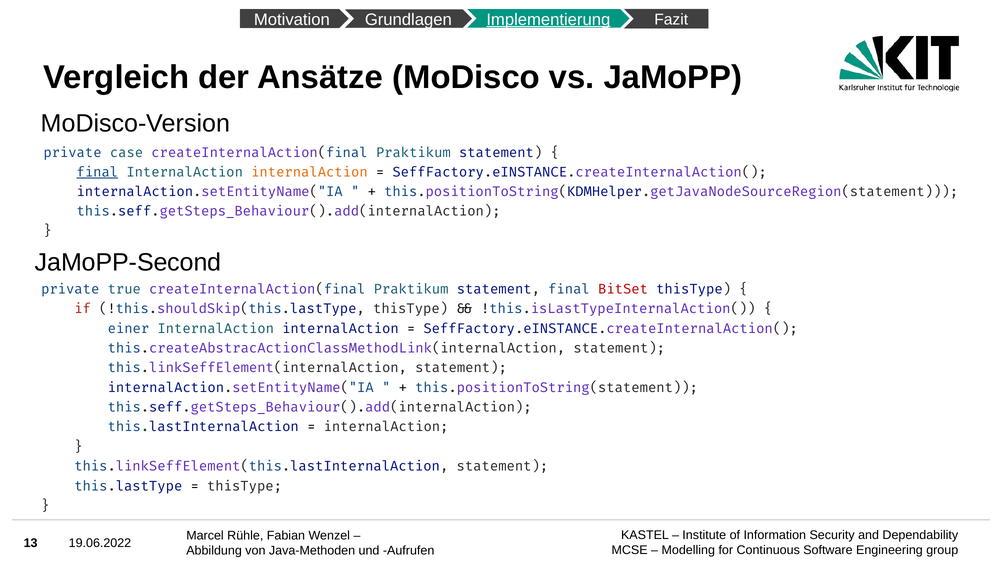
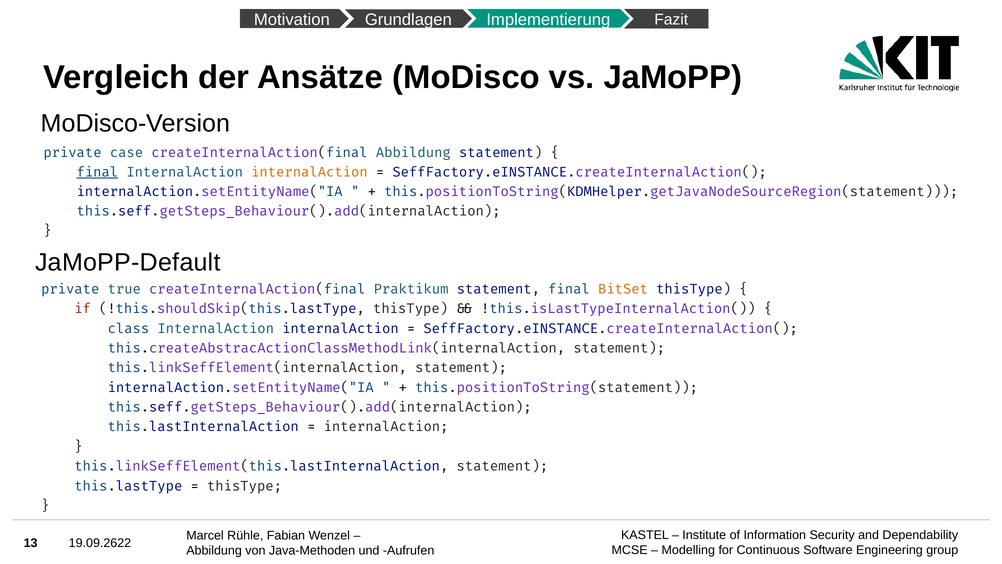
Implementierung underline: present -> none
Praktikum at (413, 153): Praktikum -> Abbildung
JaMoPP-Second: JaMoPP-Second -> JaMoPP-Default
BitSet colour: red -> orange
einer: einer -> class
19.06.2022: 19.06.2022 -> 19.09.2622
